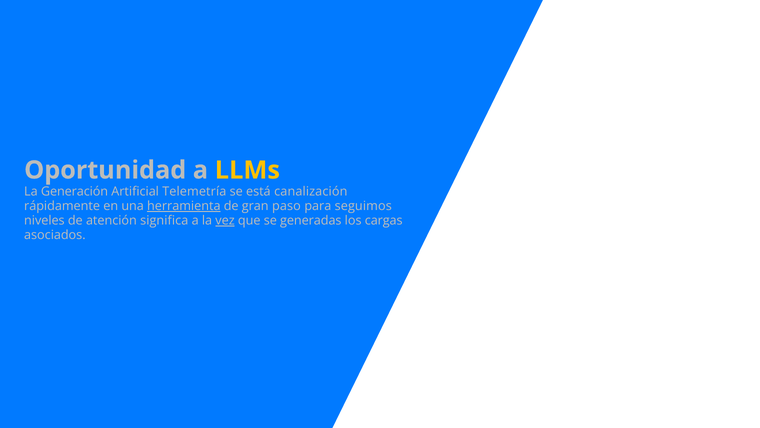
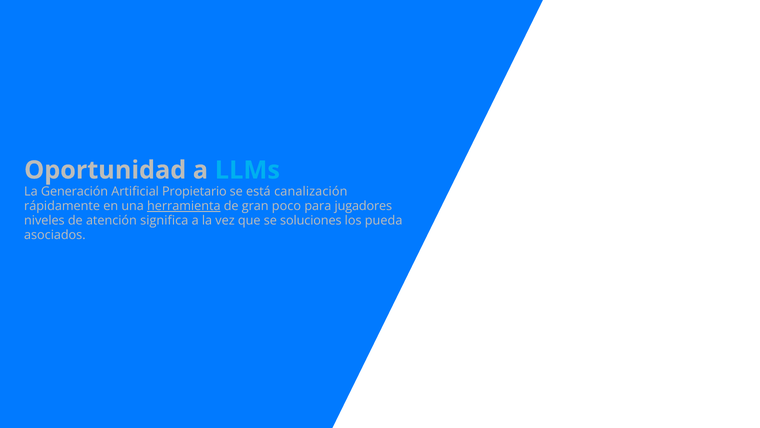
LLMs colour: yellow -> light blue
Telemetría: Telemetría -> Propietario
paso: paso -> poco
seguimos: seguimos -> jugadores
vez underline: present -> none
generadas: generadas -> soluciones
cargas: cargas -> pueda
